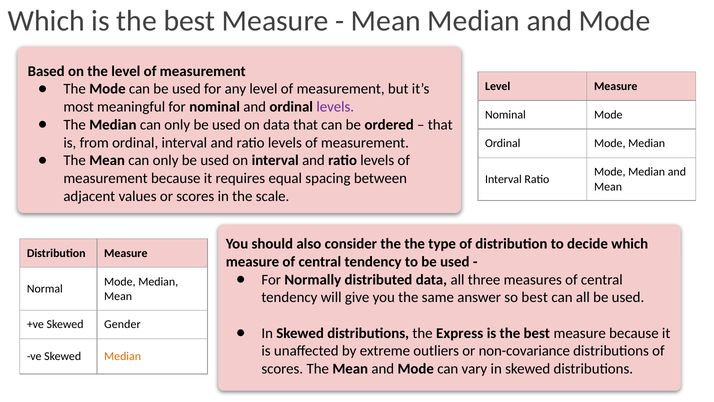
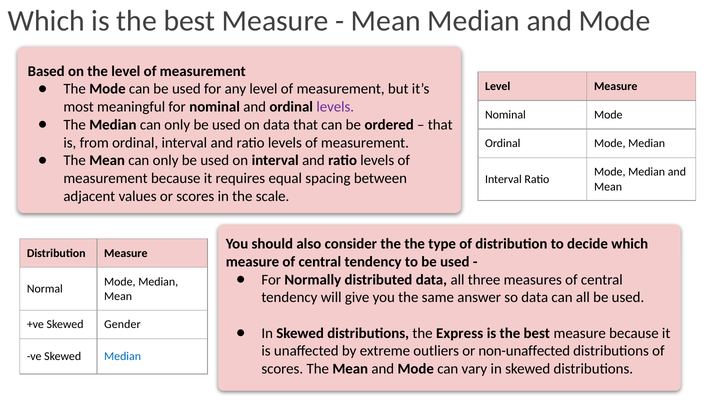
so best: best -> data
non-covariance: non-covariance -> non-unaffected
Median at (123, 356) colour: orange -> blue
